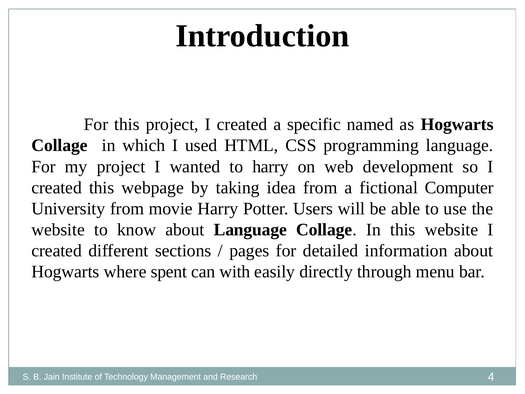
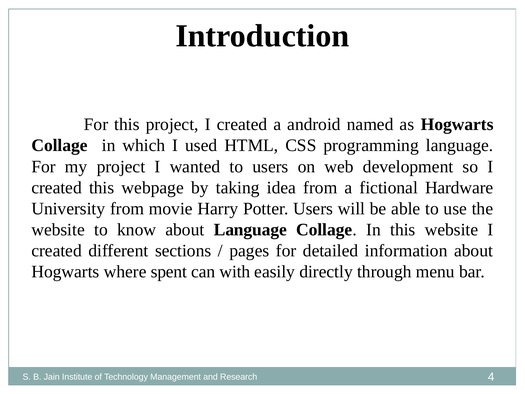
specific: specific -> android
to harry: harry -> users
Computer: Computer -> Hardware
